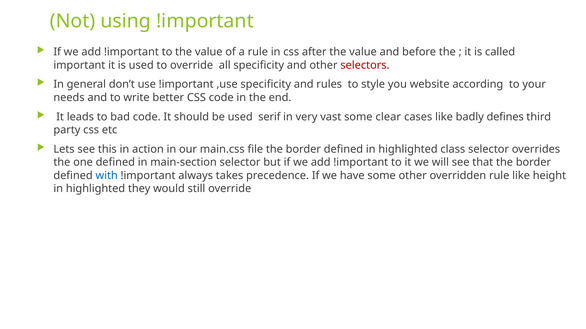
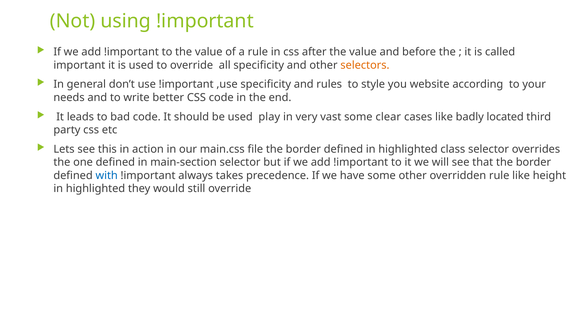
selectors colour: red -> orange
serif: serif -> play
defines: defines -> located
